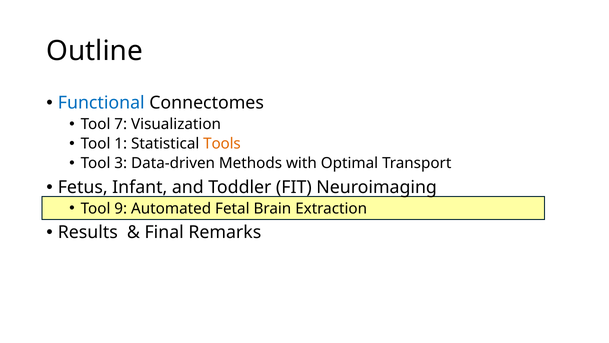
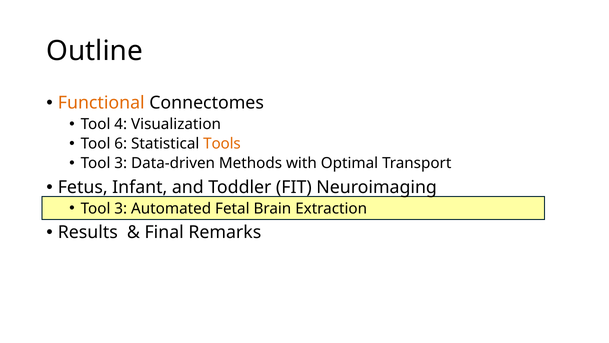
Functional colour: blue -> orange
7: 7 -> 4
1: 1 -> 6
9 at (121, 208): 9 -> 3
